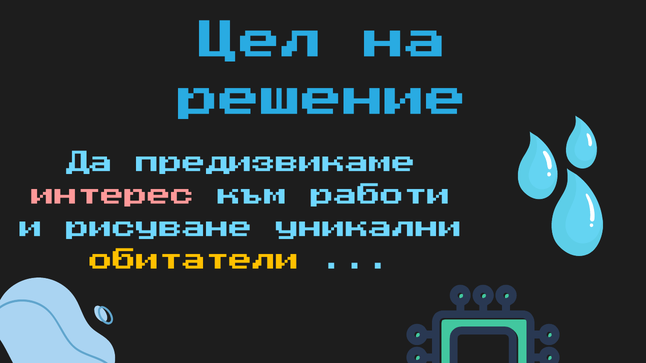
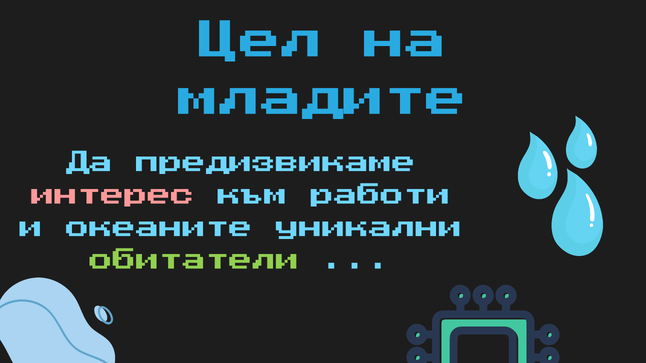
решение: решение -> младите
рисуване: рисуване -> океаните
обитатели colour: yellow -> light green
